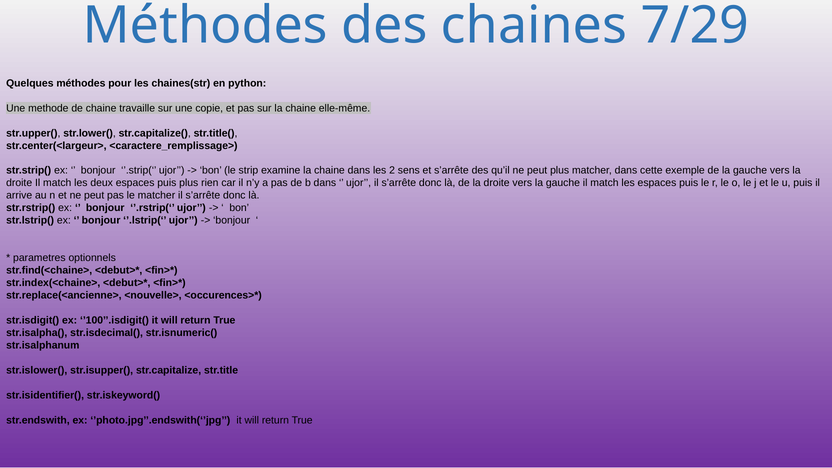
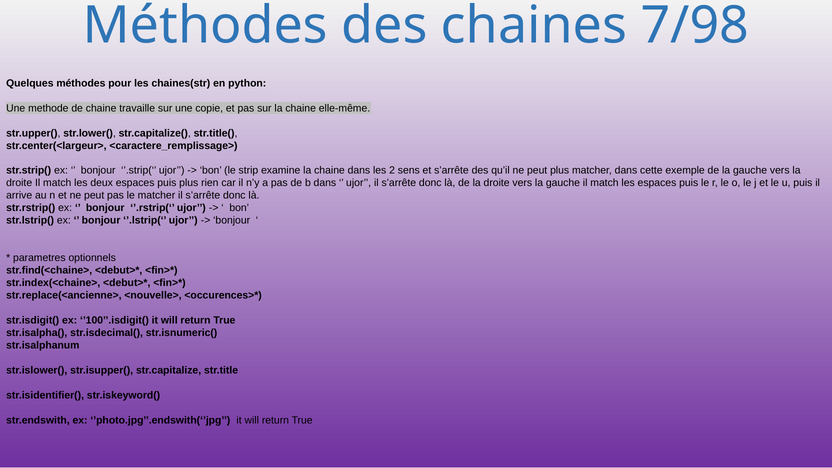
7/29: 7/29 -> 7/98
